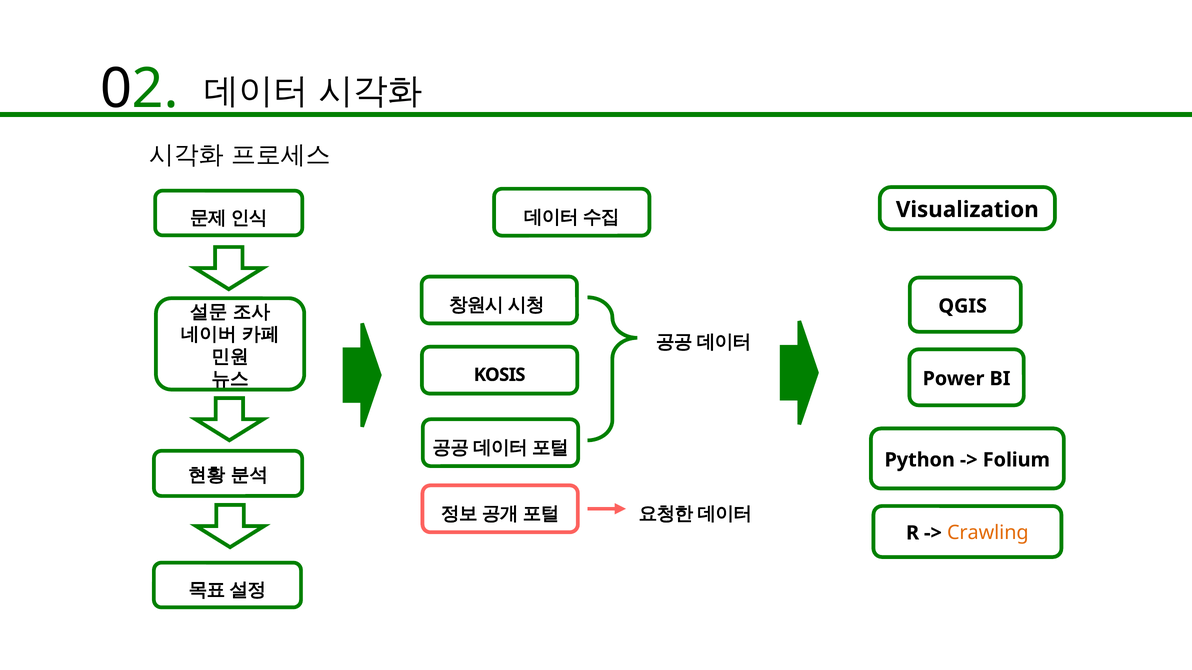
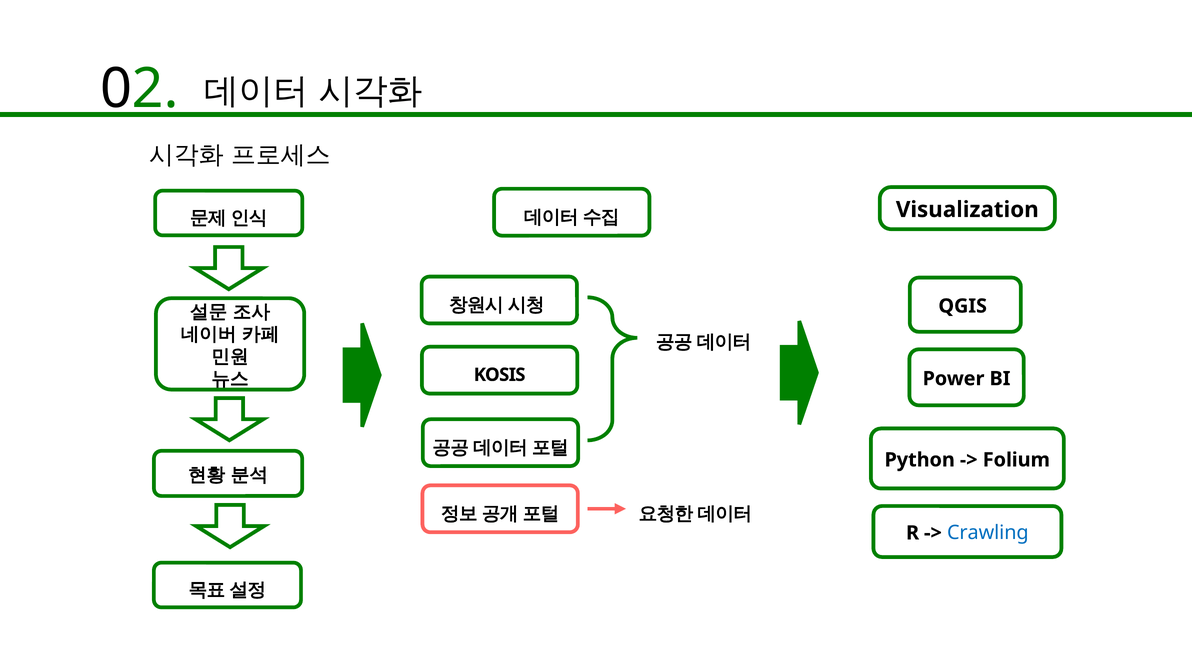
Crawling colour: orange -> blue
